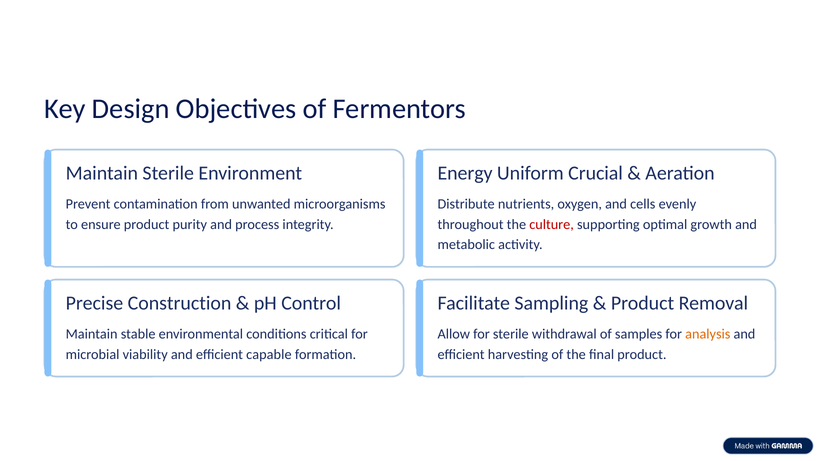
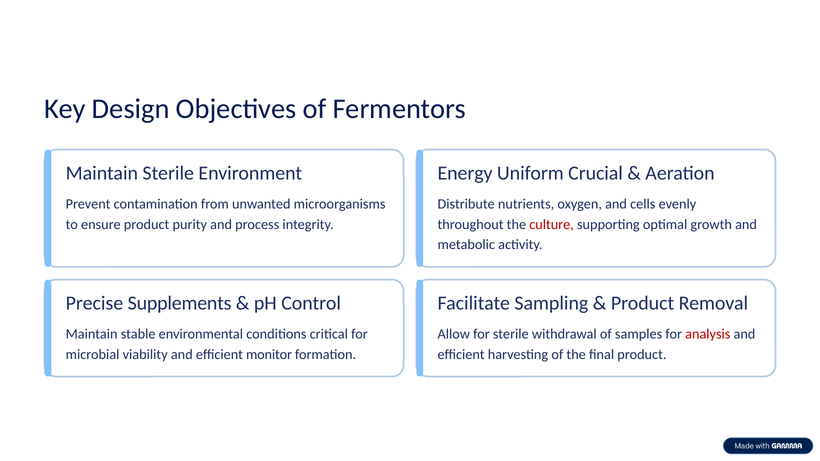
Construction: Construction -> Supplements
analysis colour: orange -> red
capable: capable -> monitor
